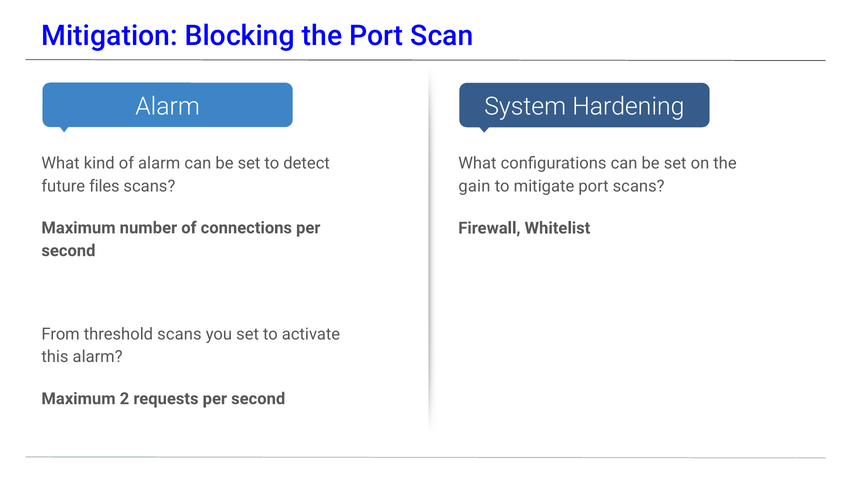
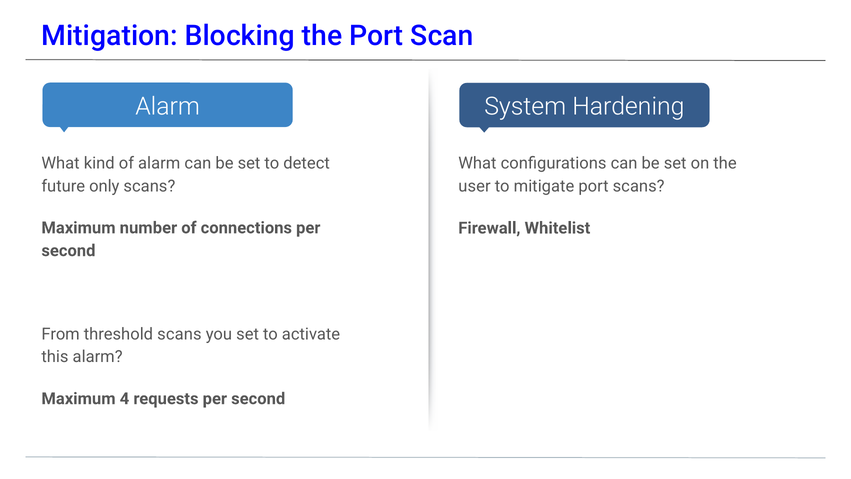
files: files -> only
gain: gain -> user
2: 2 -> 4
